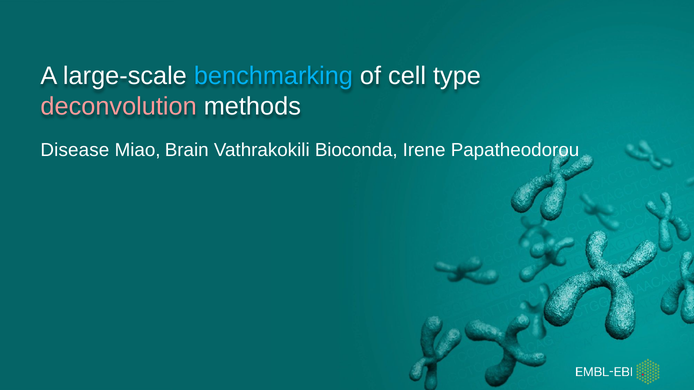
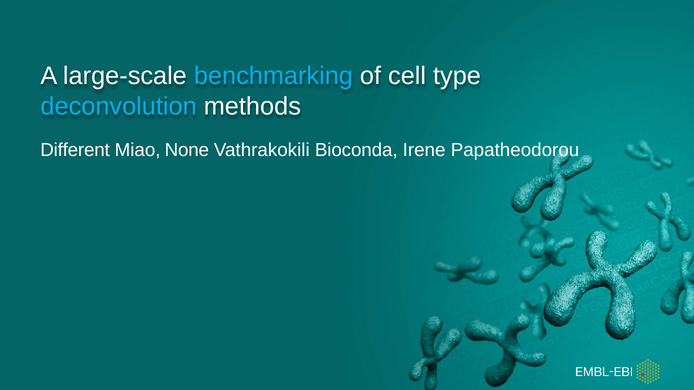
deconvolution colour: pink -> light blue
Disease: Disease -> Different
Brain: Brain -> None
